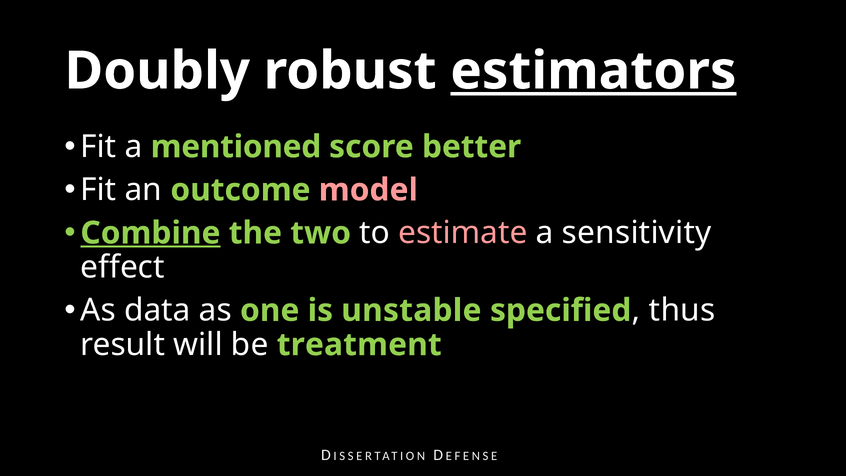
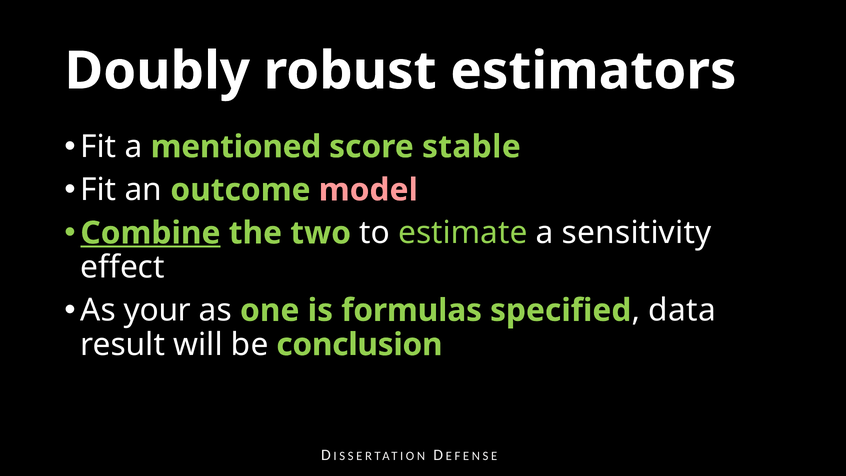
estimators underline: present -> none
better: better -> stable
estimate colour: pink -> light green
data: data -> your
unstable: unstable -> formulas
thus: thus -> data
treatment: treatment -> conclusion
